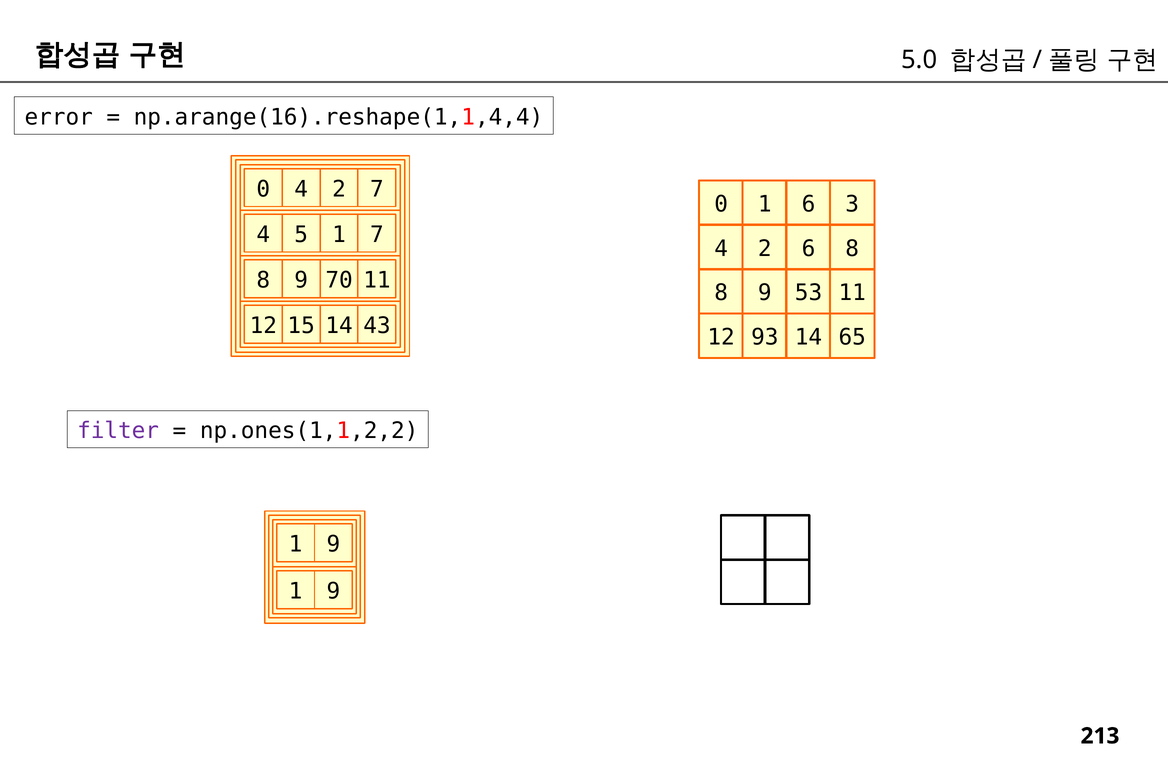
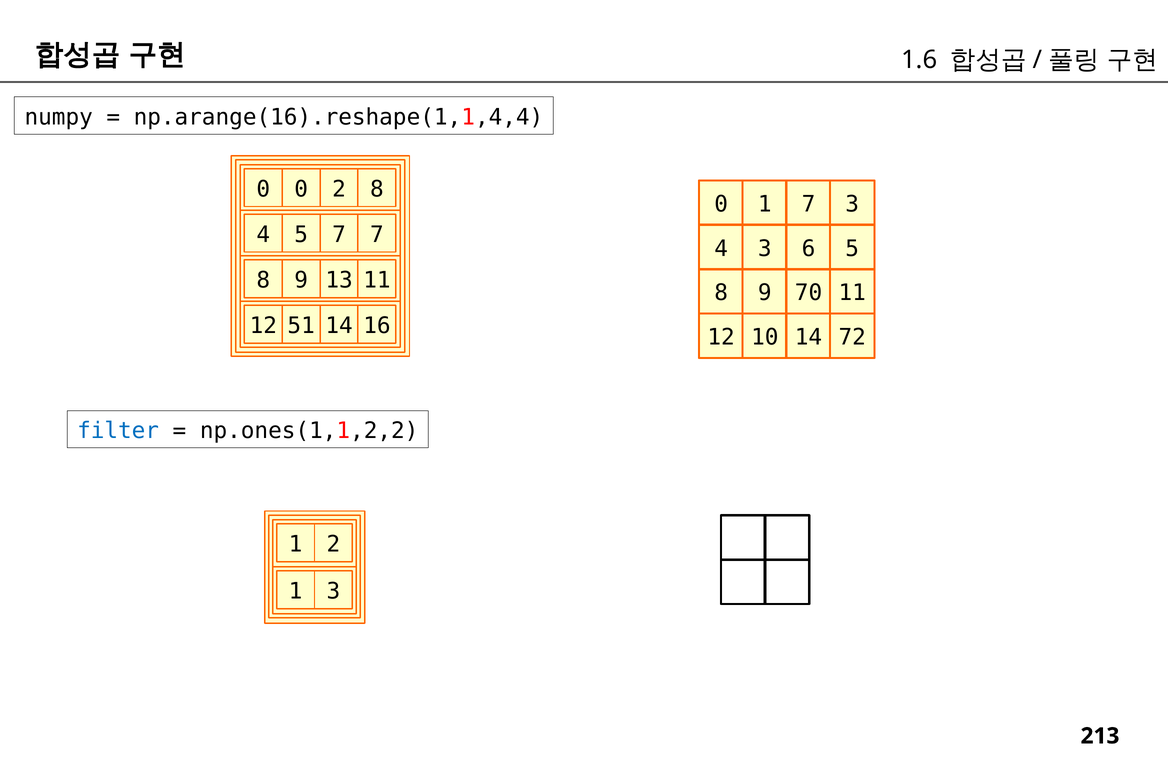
5.0: 5.0 -> 1.6
error: error -> numpy
0 4: 4 -> 0
2 7: 7 -> 8
1 6: 6 -> 7
5 1: 1 -> 7
2 at (765, 249): 2 -> 3
6 8: 8 -> 5
70: 70 -> 13
53: 53 -> 70
15: 15 -> 51
43: 43 -> 16
93: 93 -> 10
65: 65 -> 72
filter colour: purple -> blue
9 at (333, 544): 9 -> 2
9 at (333, 591): 9 -> 3
